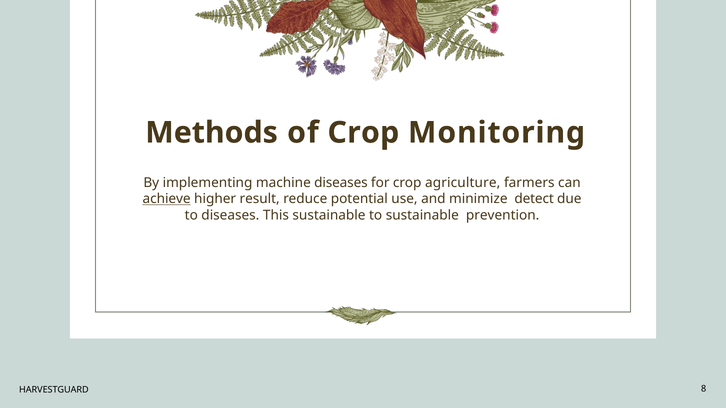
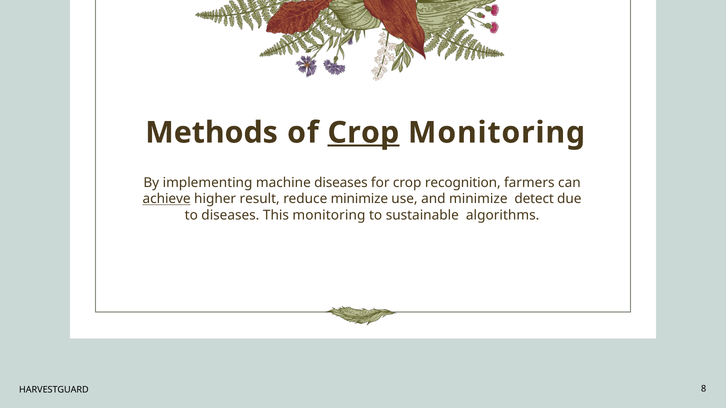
Crop at (363, 133) underline: none -> present
agriculture: agriculture -> recognition
reduce potential: potential -> minimize
This sustainable: sustainable -> monitoring
prevention: prevention -> algorithms
